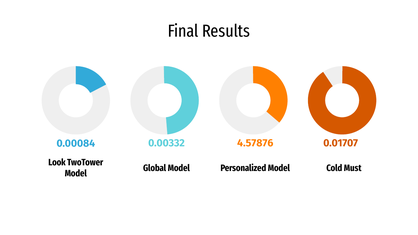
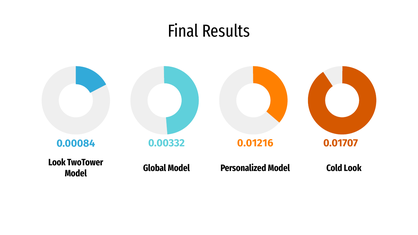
4.57876: 4.57876 -> 0.01216
Cold Must: Must -> Look
